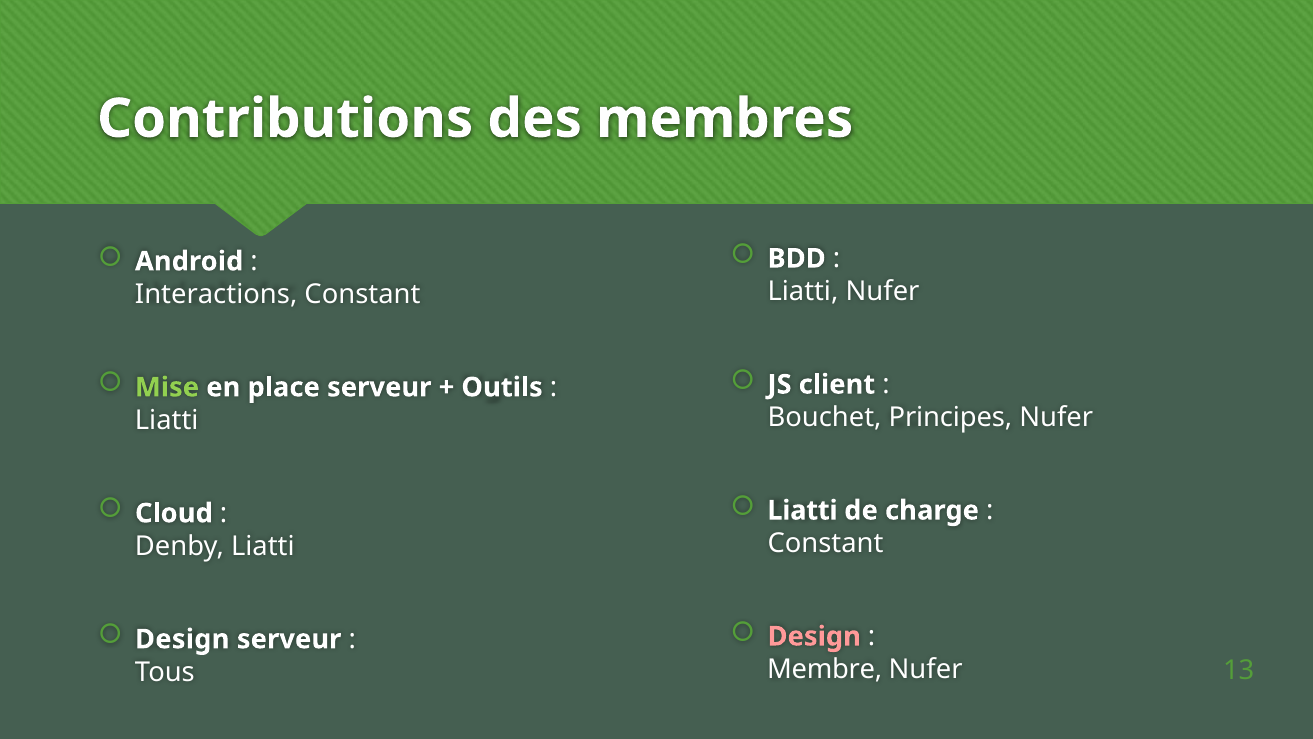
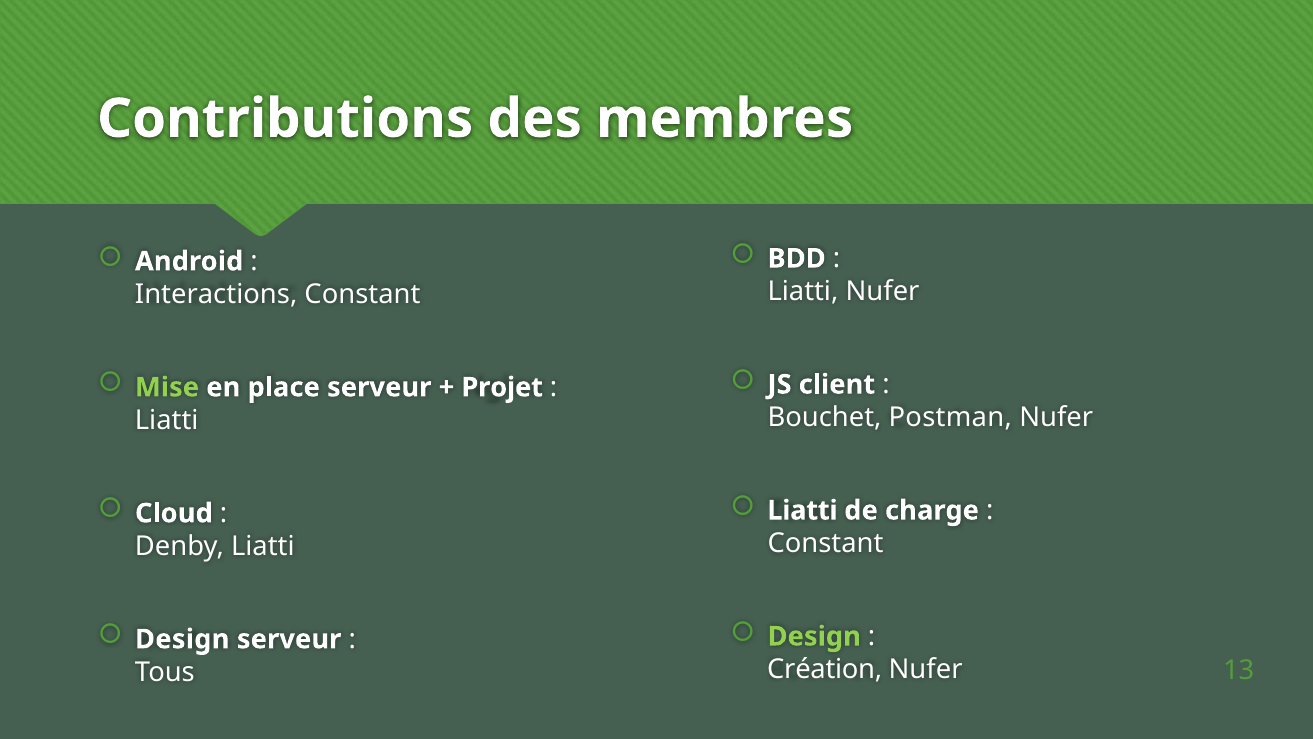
Outils: Outils -> Projet
Principes: Principes -> Postman
Design at (814, 636) colour: pink -> light green
Membre: Membre -> Création
